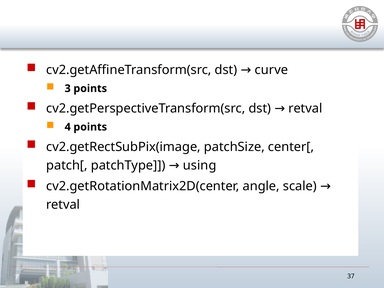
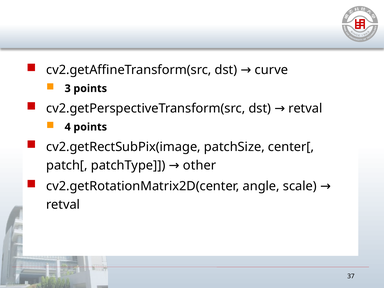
using: using -> other
